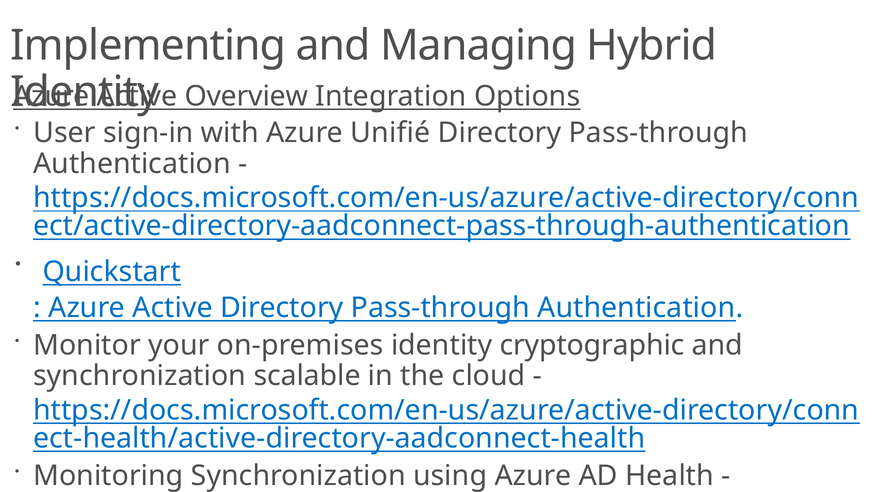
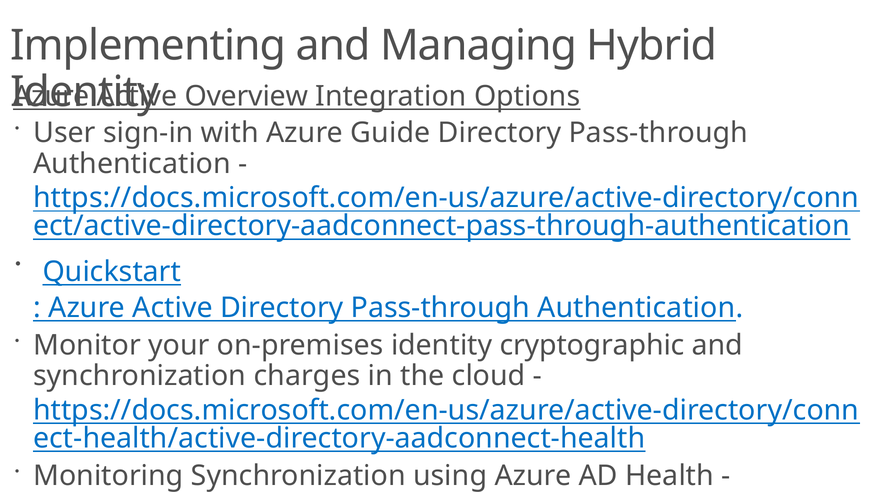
Unifié: Unifié -> Guide
scalable: scalable -> charges
